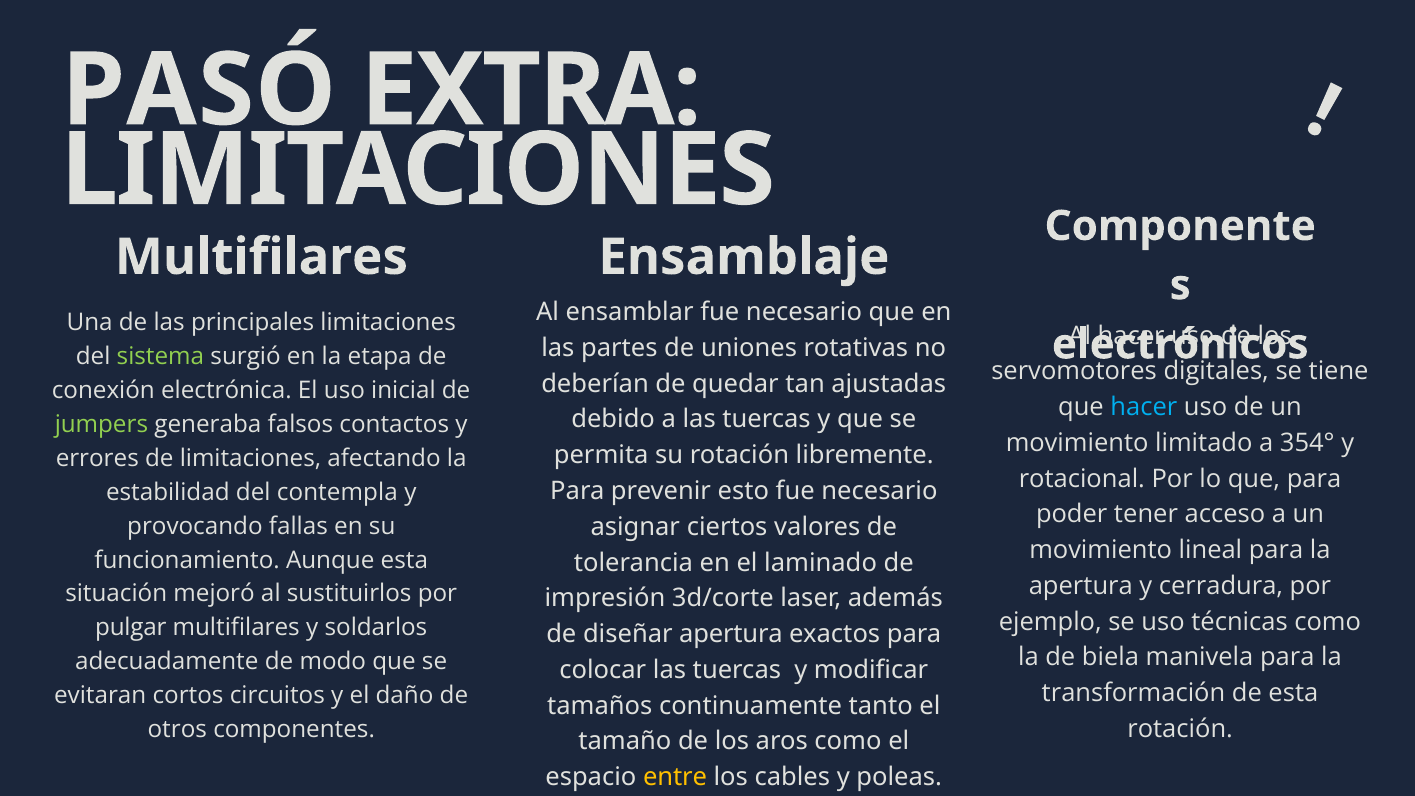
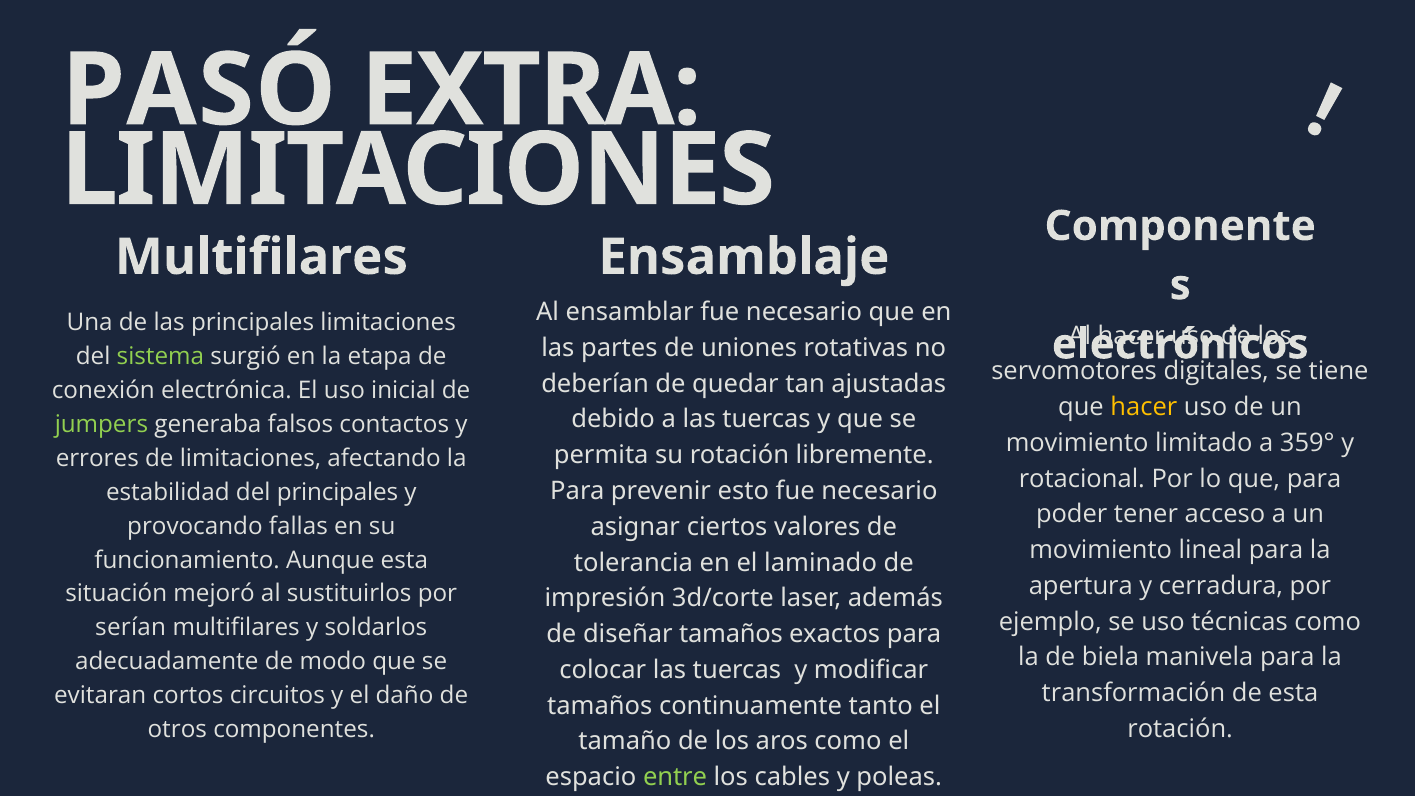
hacer at (1144, 407) colour: light blue -> yellow
354°: 354° -> 359°
del contempla: contempla -> principales
pulgar: pulgar -> serían
diseñar apertura: apertura -> tamaños
entre colour: yellow -> light green
